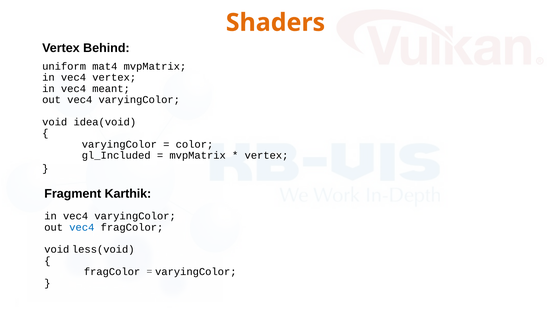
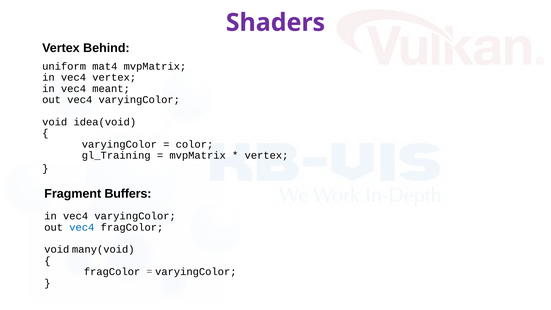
Shaders colour: orange -> purple
gl_Included: gl_Included -> gl_Training
Karthik: Karthik -> Buffers
less(void: less(void -> many(void
